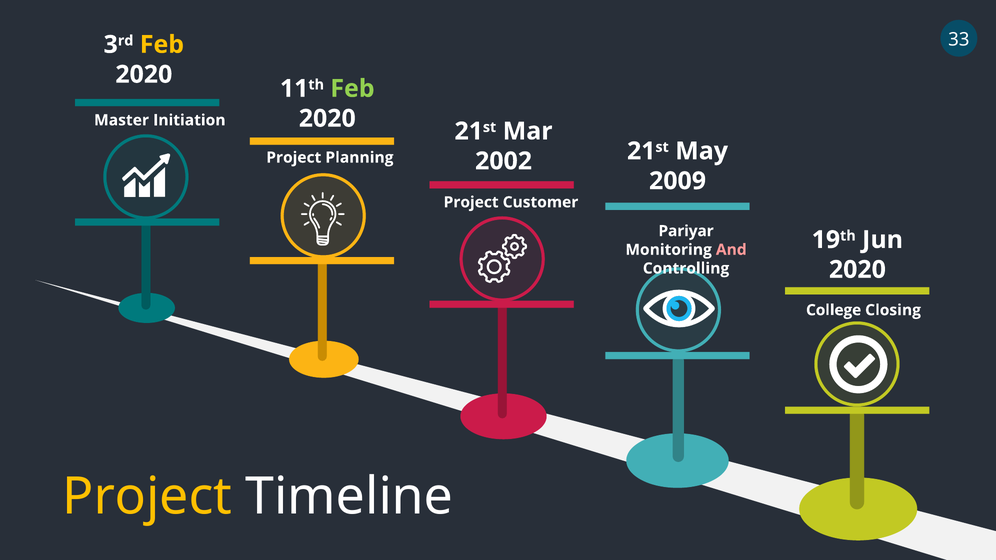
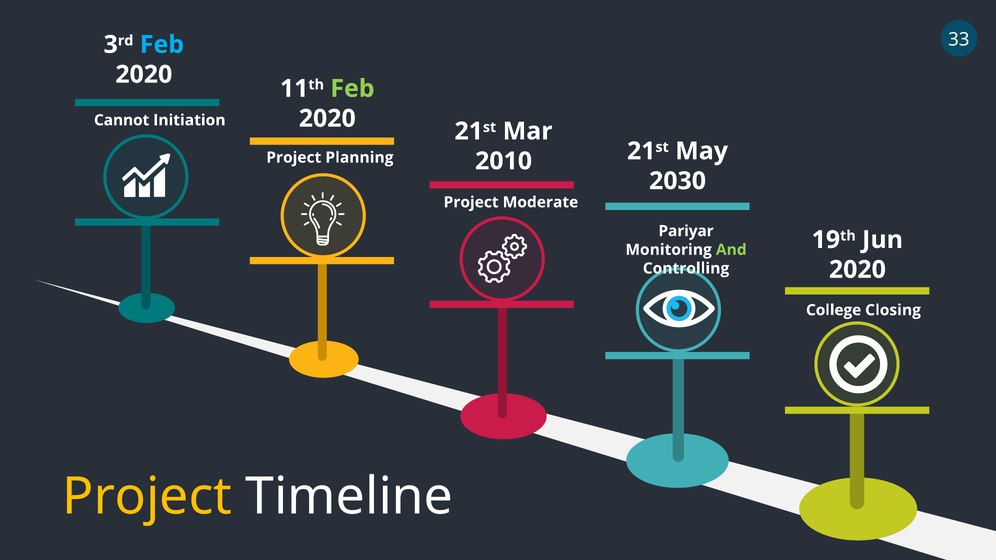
Feb at (162, 45) colour: yellow -> light blue
Master: Master -> Cannot
2002: 2002 -> 2010
2009: 2009 -> 2030
Customer: Customer -> Moderate
And colour: pink -> light green
